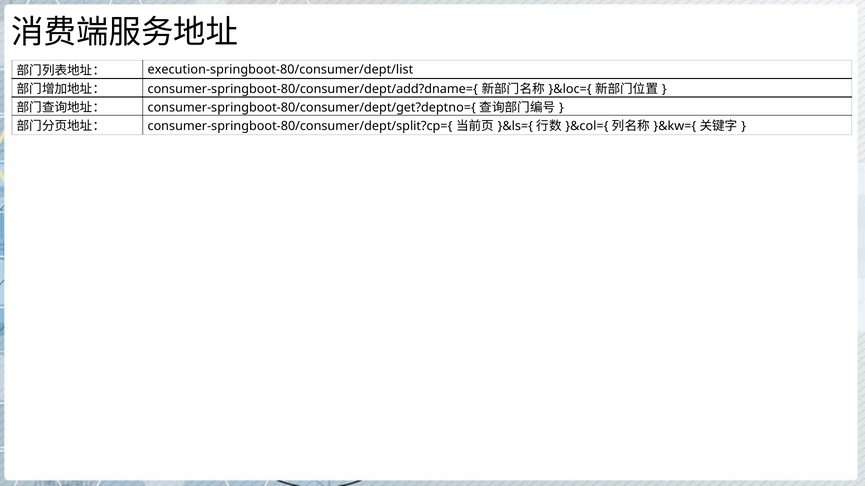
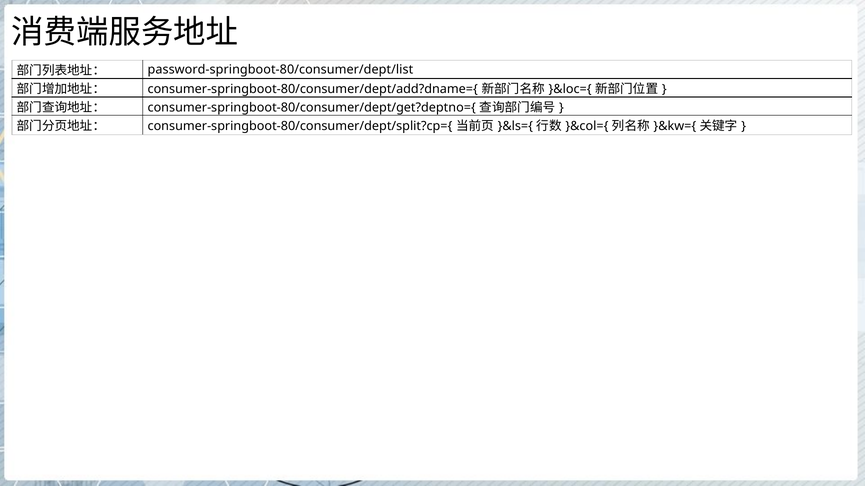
execution-springboot-80/consumer/dept/list: execution-springboot-80/consumer/dept/list -> password-springboot-80/consumer/dept/list
